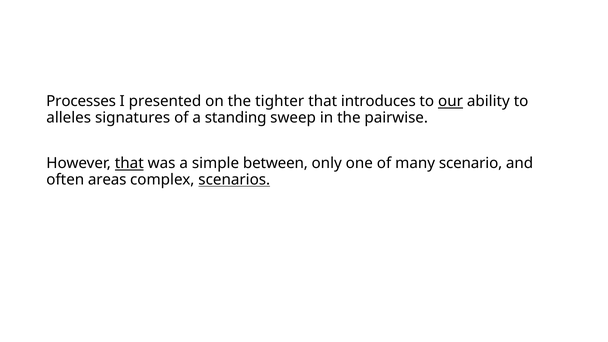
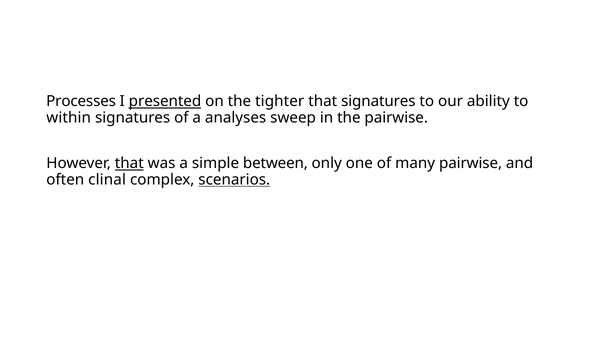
presented underline: none -> present
that introduces: introduces -> signatures
our underline: present -> none
alleles: alleles -> within
standing: standing -> analyses
many scenario: scenario -> pairwise
areas: areas -> clinal
